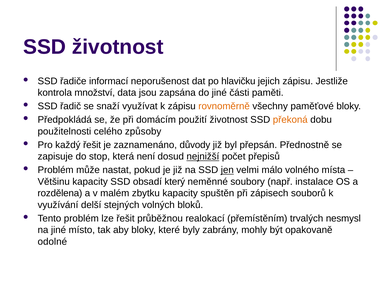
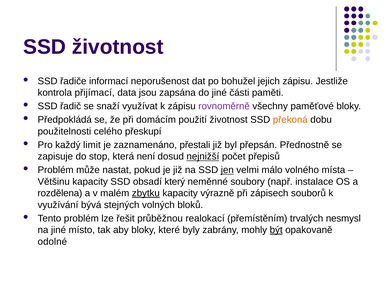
hlavičku: hlavičku -> bohužel
množství: množství -> přijímací
rovnoměrně colour: orange -> purple
způsoby: způsoby -> přeskupí
každý řešit: řešit -> limit
důvody: důvody -> přestali
zbytku underline: none -> present
spuštěn: spuštěn -> výrazně
delší: delší -> bývá
být underline: none -> present
